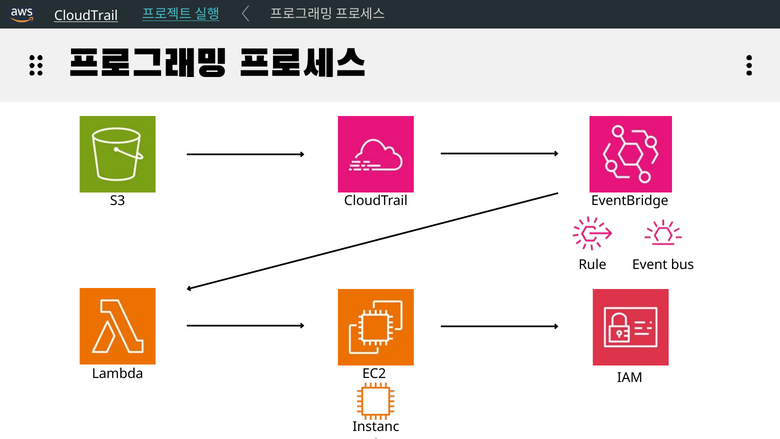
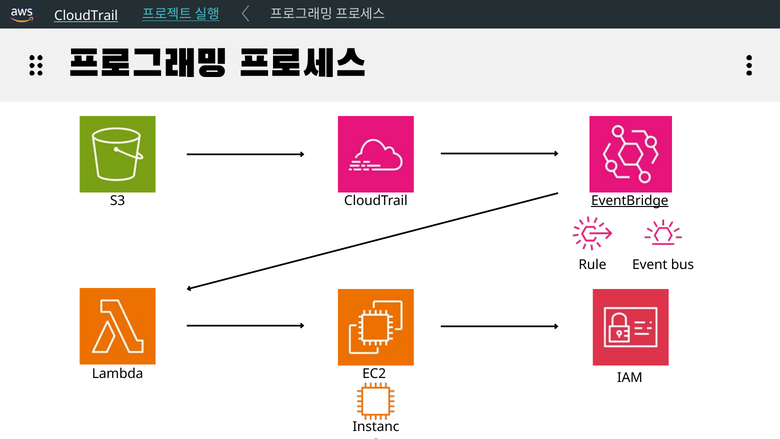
EventBridge underline: none -> present
